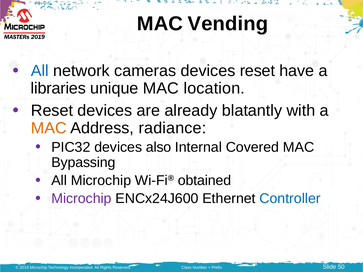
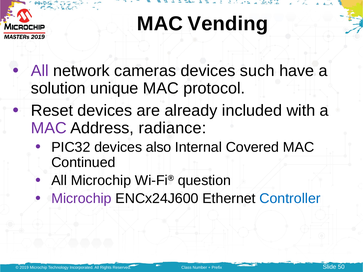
All at (40, 71) colour: blue -> purple
devices reset: reset -> such
libraries: libraries -> solution
location: location -> protocol
blatantly: blatantly -> included
MAC at (49, 128) colour: orange -> purple
Bypassing: Bypassing -> Continued
obtained: obtained -> question
